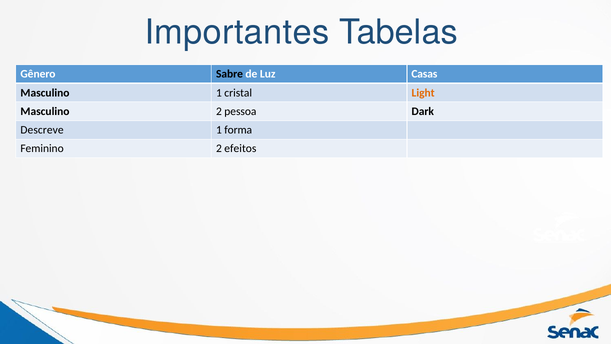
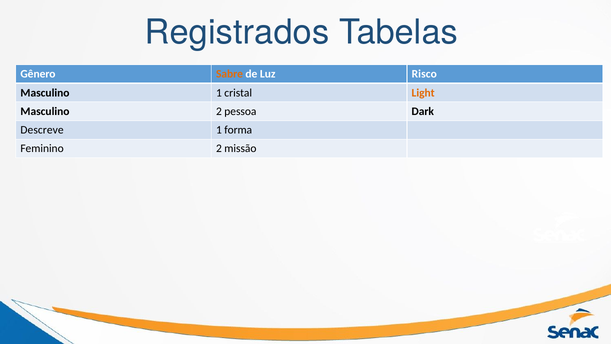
Importantes: Importantes -> Registrados
Sabre colour: black -> orange
Casas: Casas -> Risco
efeitos: efeitos -> missão
